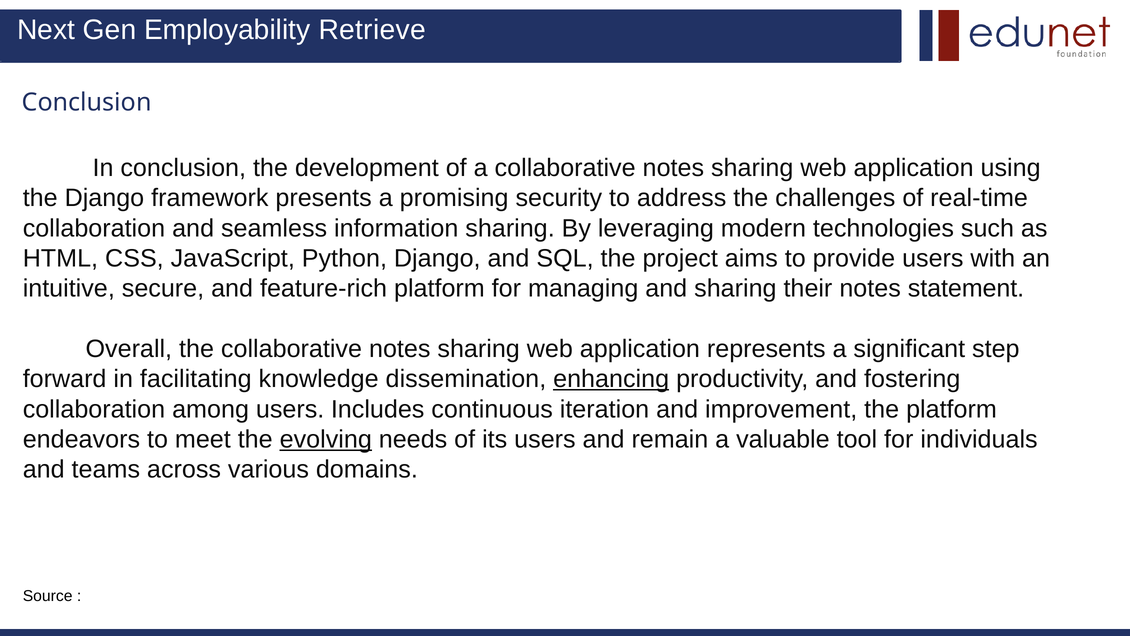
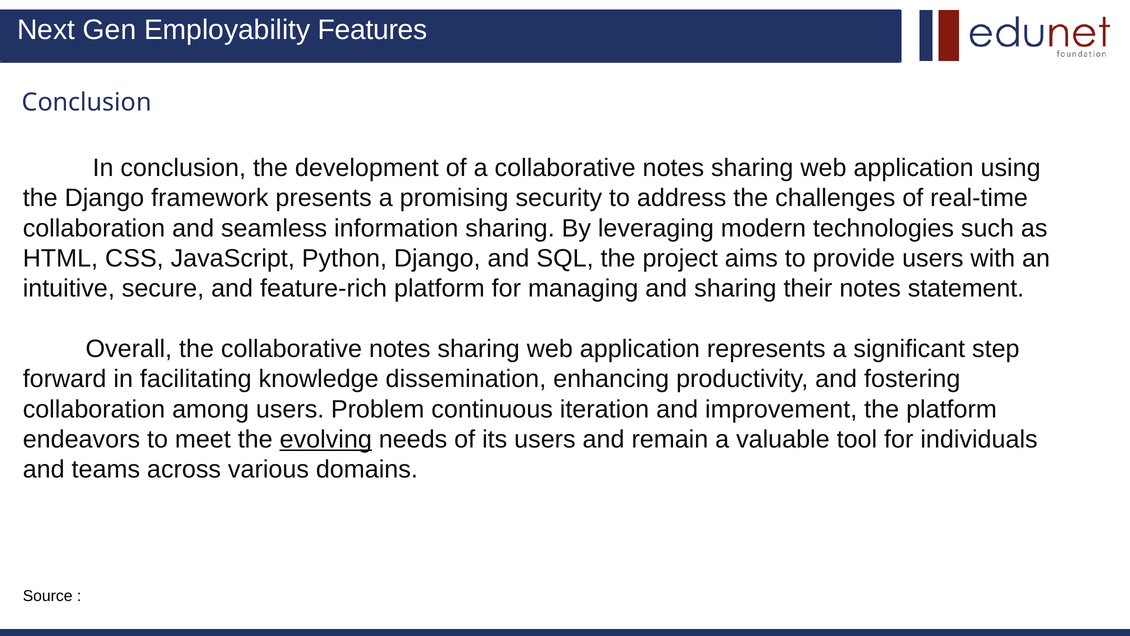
Retrieve: Retrieve -> Features
enhancing underline: present -> none
Includes: Includes -> Problem
